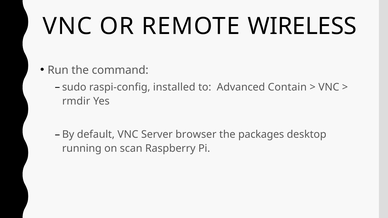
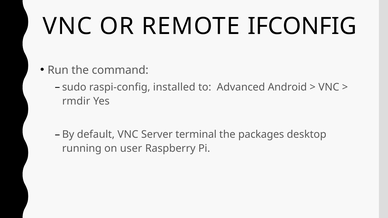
WIRELESS: WIRELESS -> IFCONFIG
Contain: Contain -> Android
browser: browser -> terminal
scan: scan -> user
